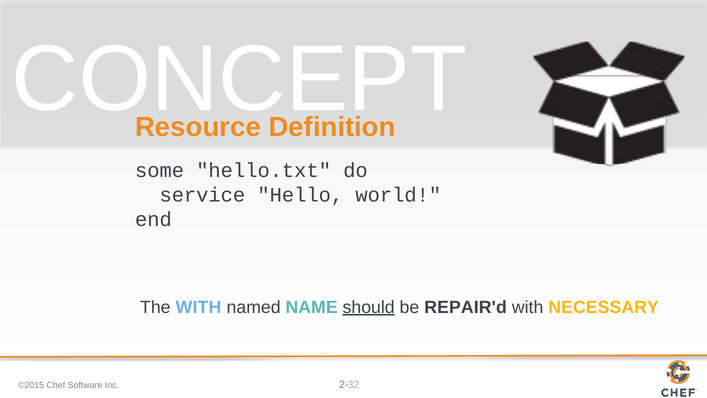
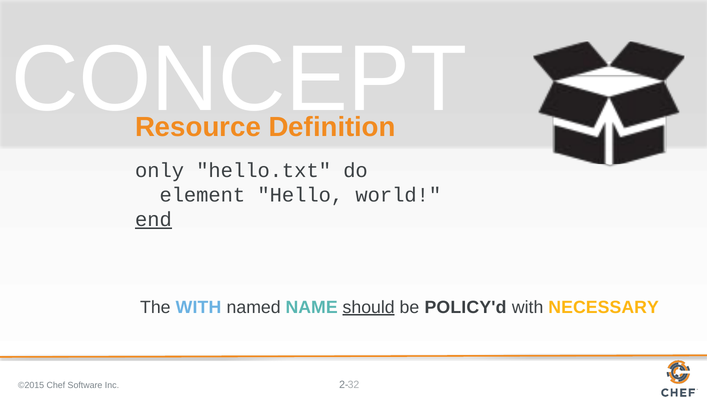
some: some -> only
service: service -> element
end underline: none -> present
REPAIR'd: REPAIR'd -> POLICY'd
